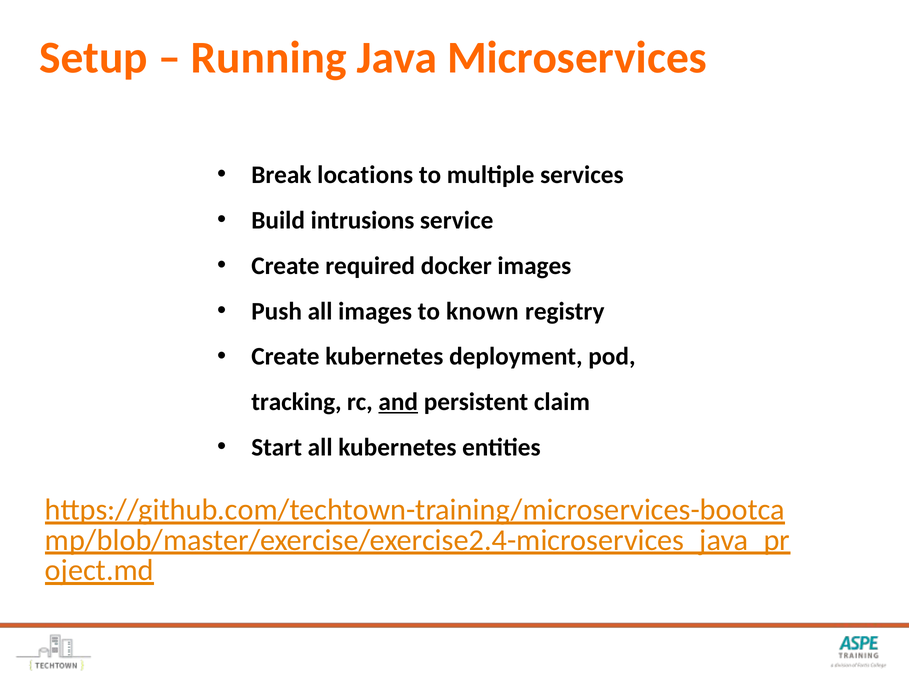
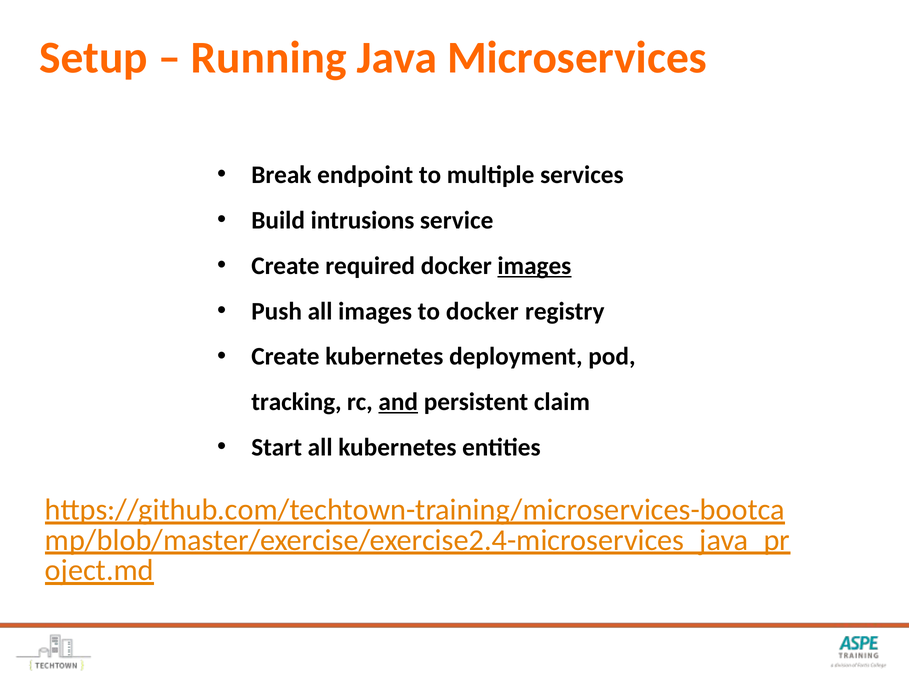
locations: locations -> endpoint
images at (534, 266) underline: none -> present
to known: known -> docker
